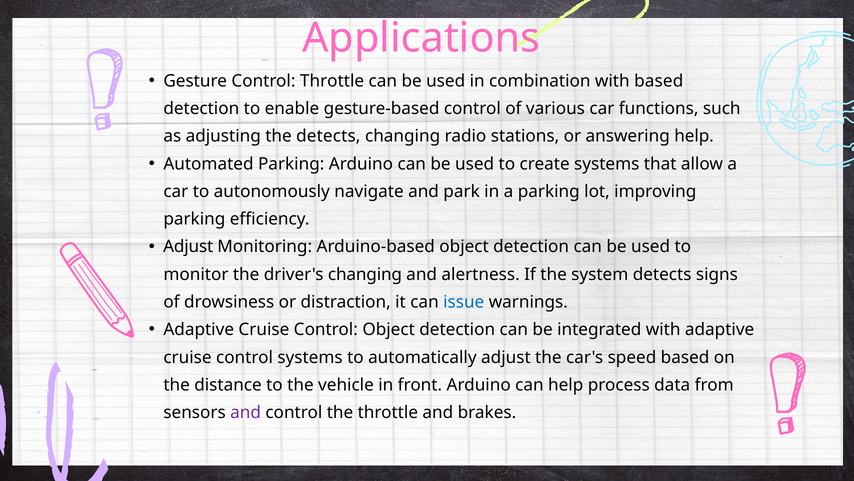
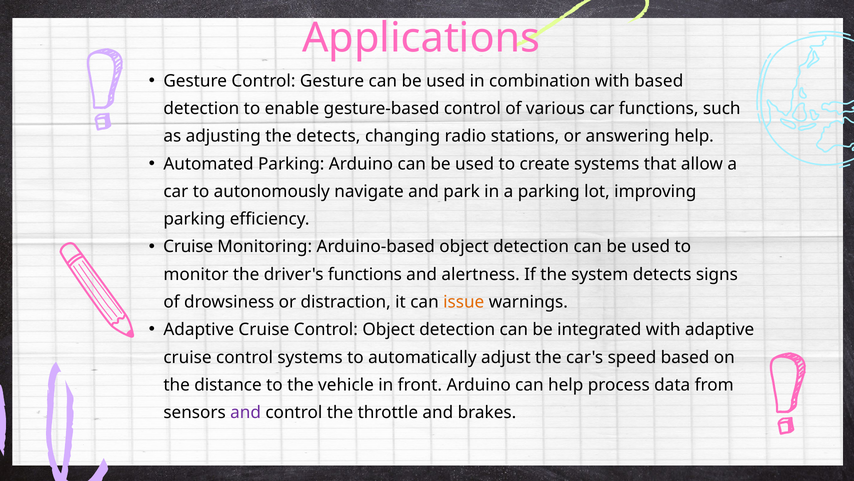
Control Throttle: Throttle -> Gesture
Adjust at (188, 246): Adjust -> Cruise
driver's changing: changing -> functions
issue colour: blue -> orange
